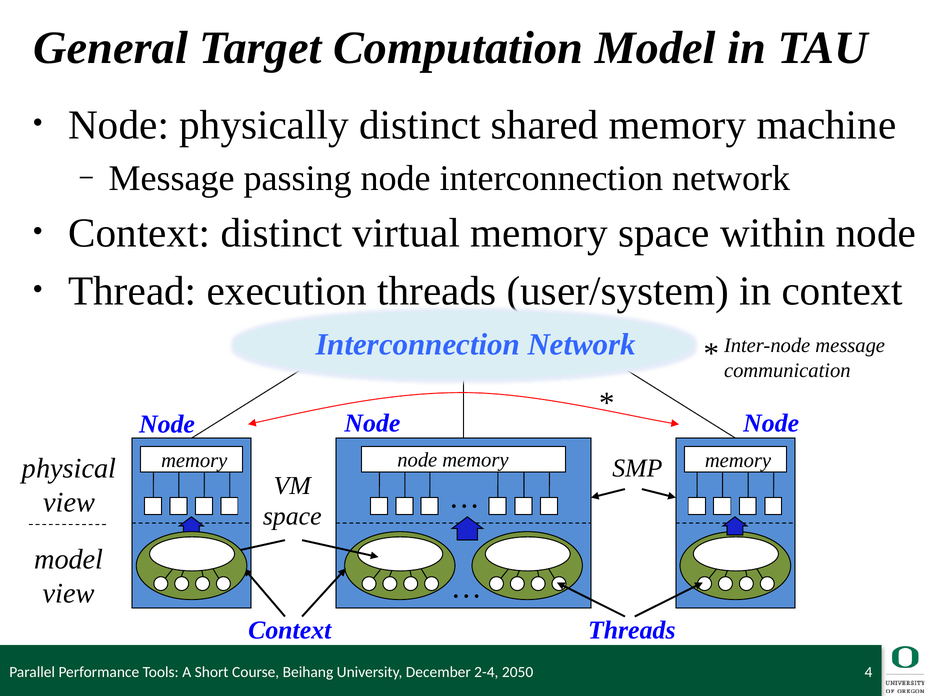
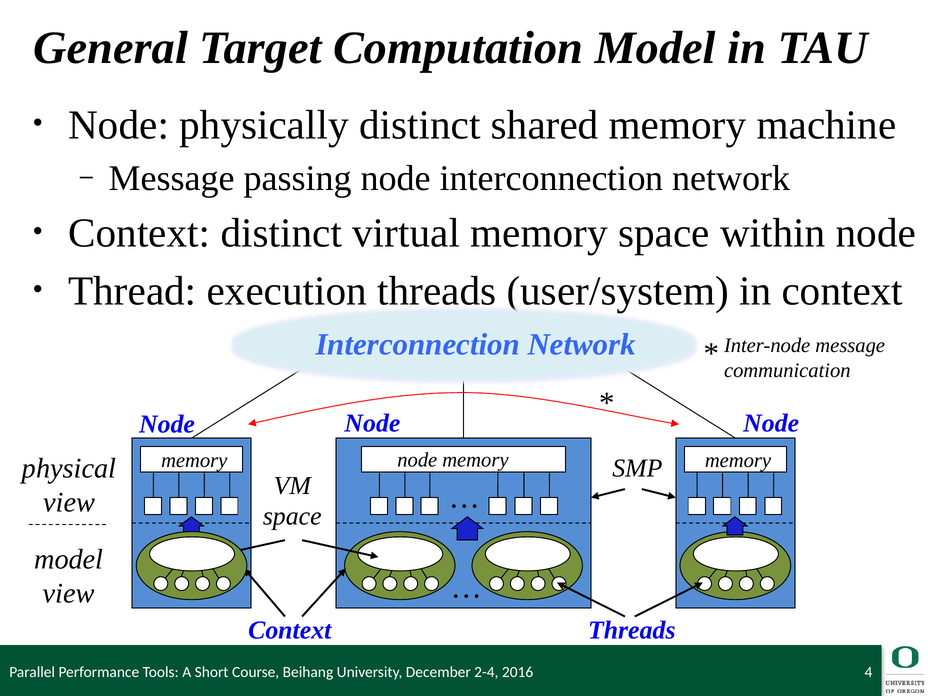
2050: 2050 -> 2016
